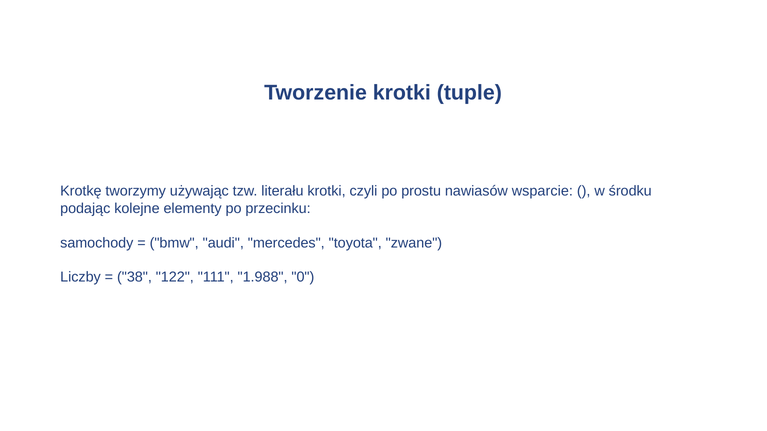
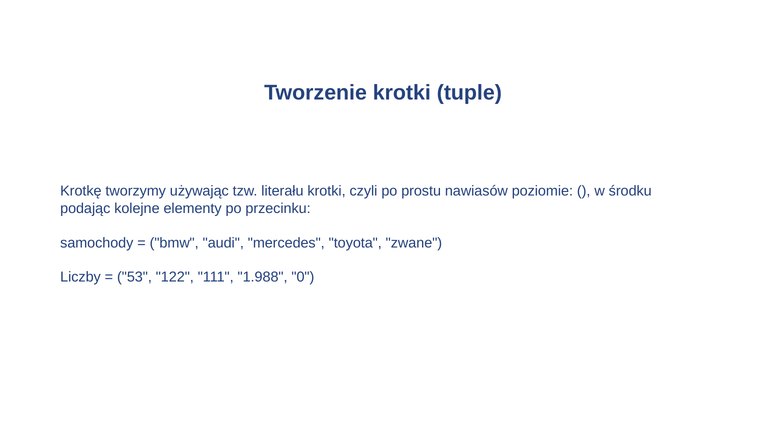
wsparcie: wsparcie -> poziomie
38: 38 -> 53
